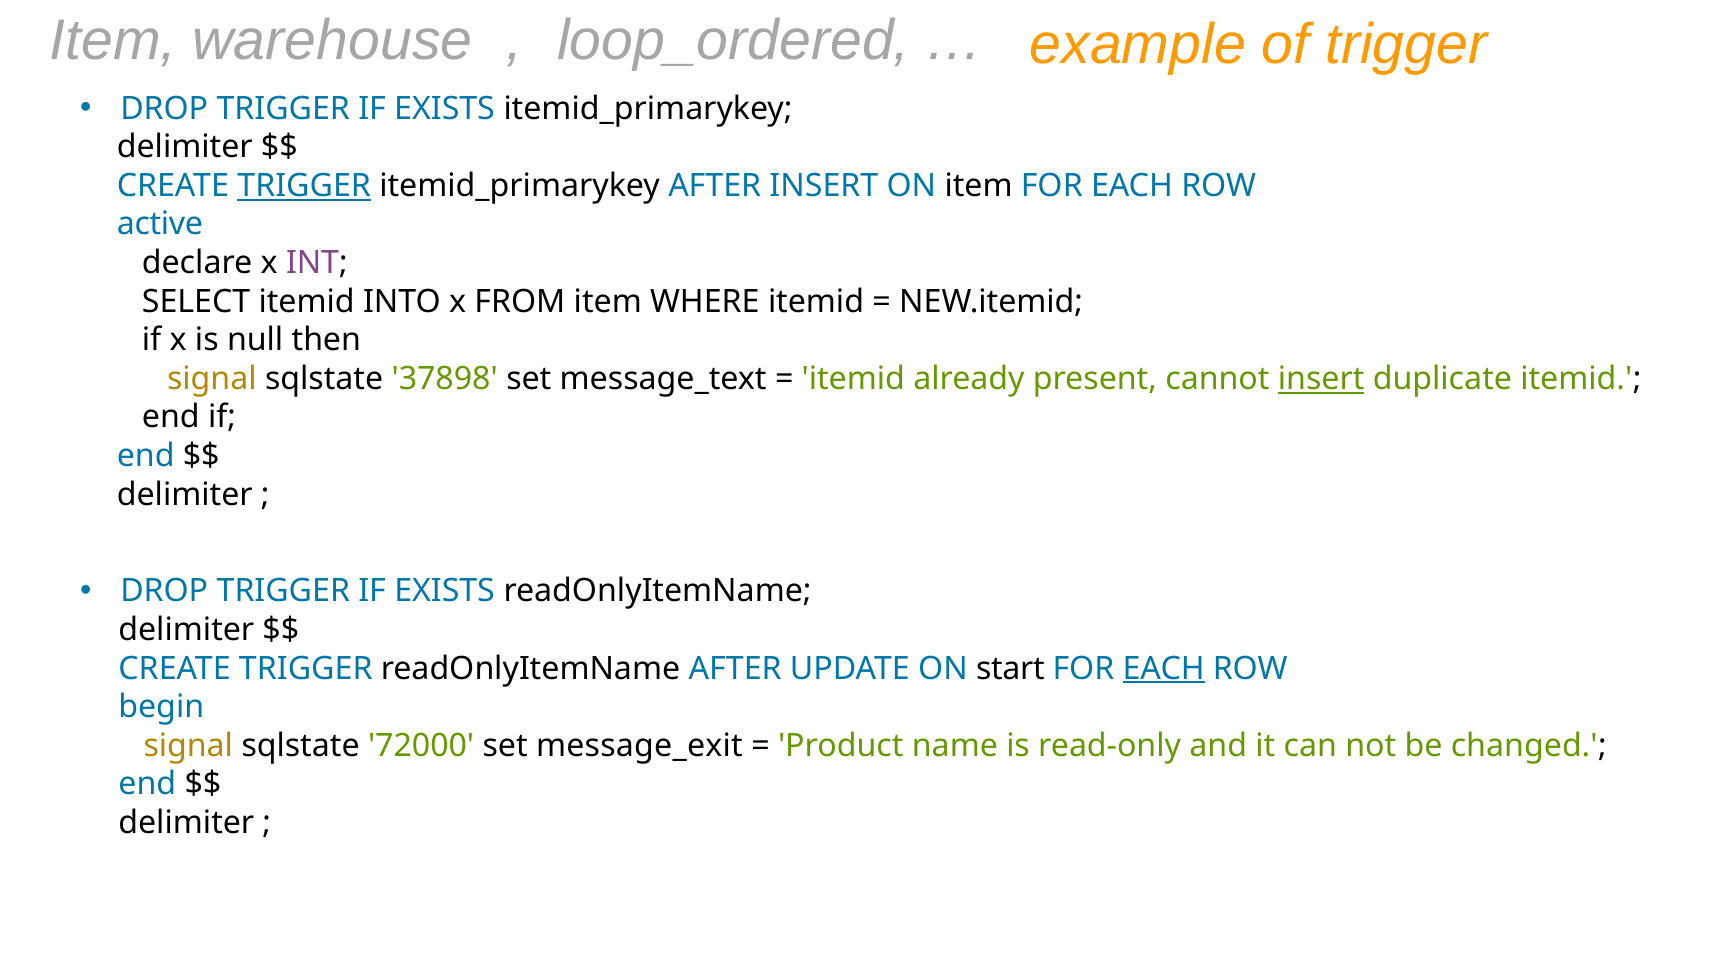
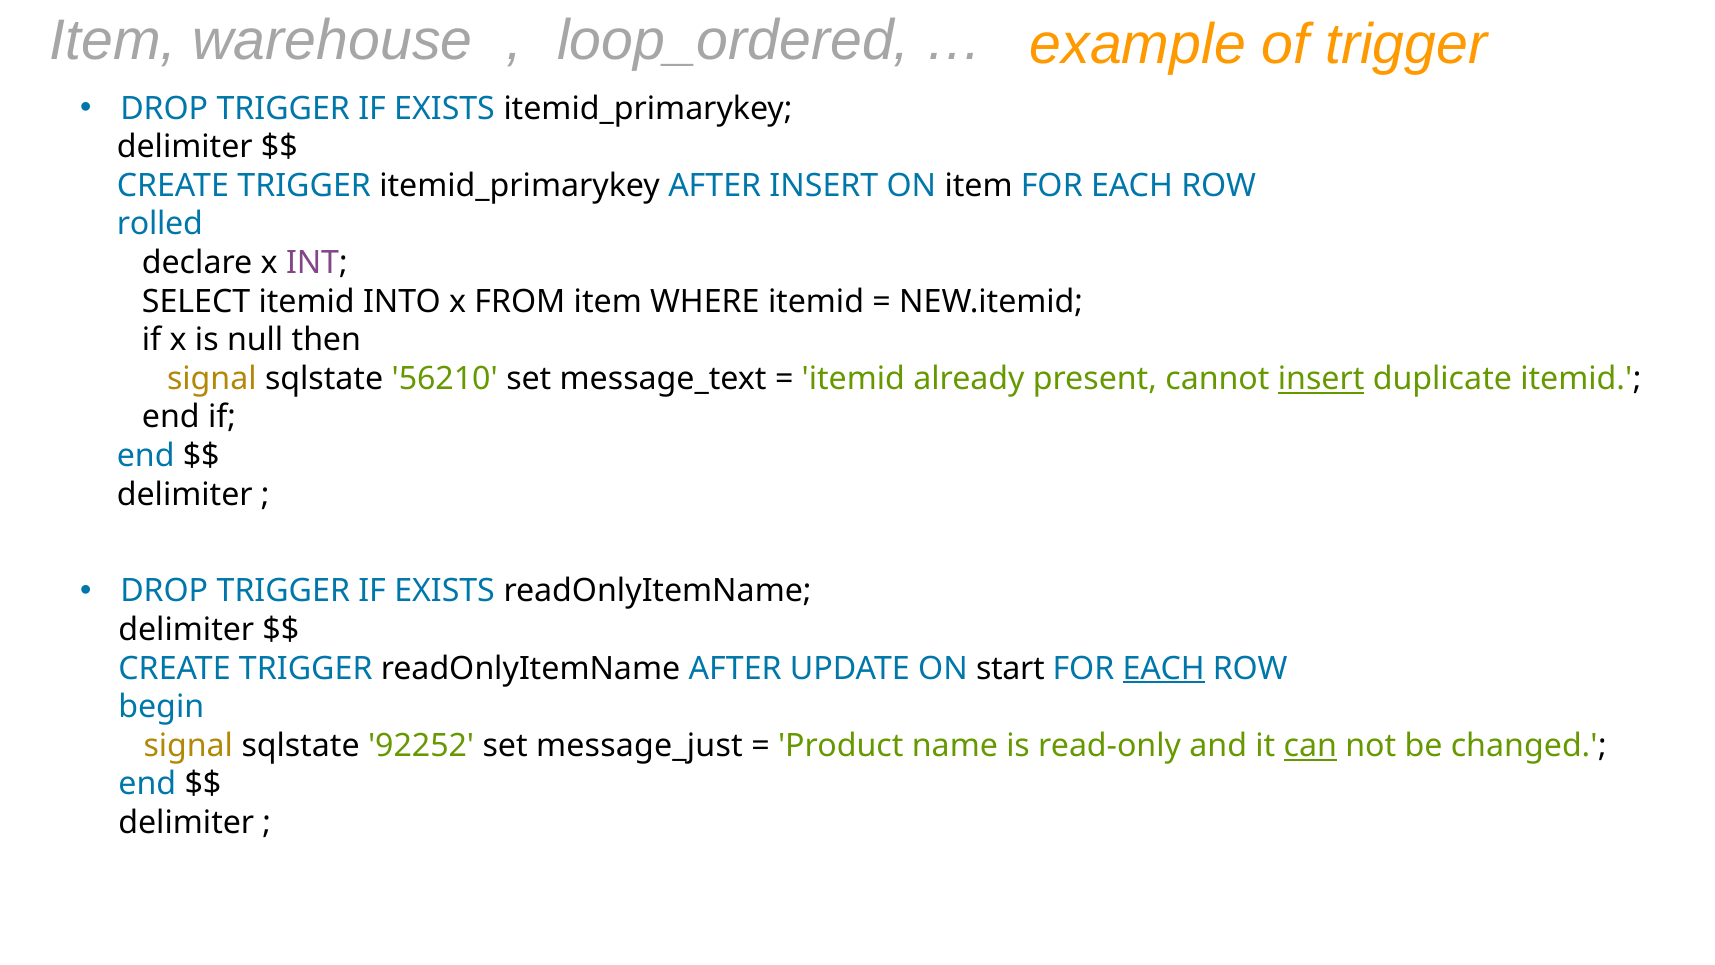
TRIGGER at (304, 186) underline: present -> none
active: active -> rolled
37898: 37898 -> 56210
72000: 72000 -> 92252
message_exit: message_exit -> message_just
can underline: none -> present
